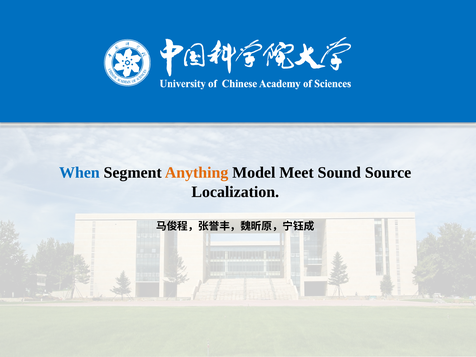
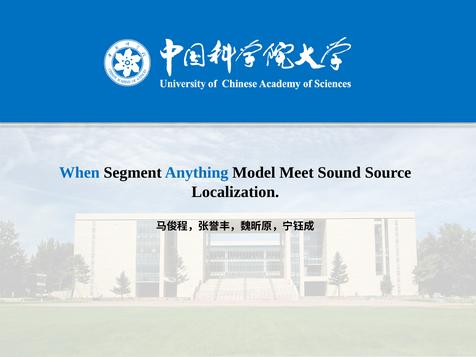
Anything colour: orange -> blue
